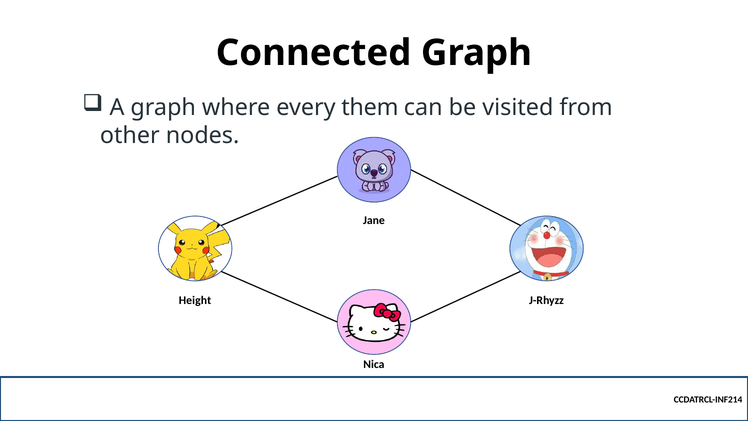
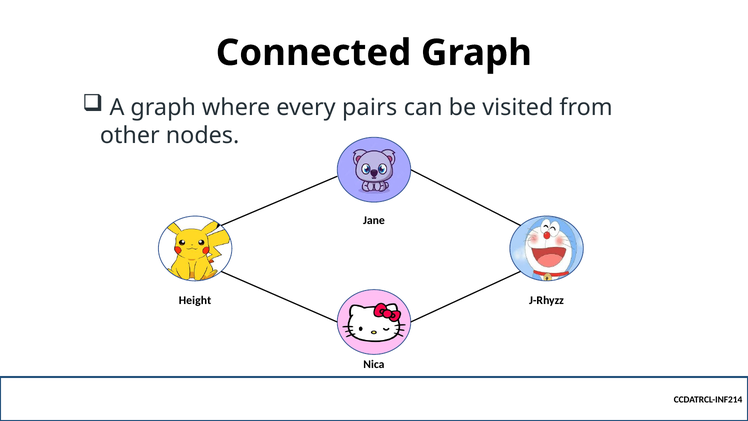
them: them -> pairs
